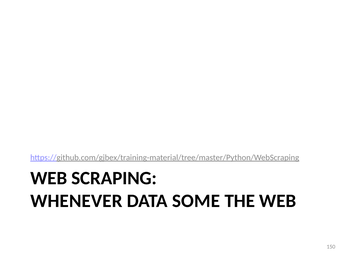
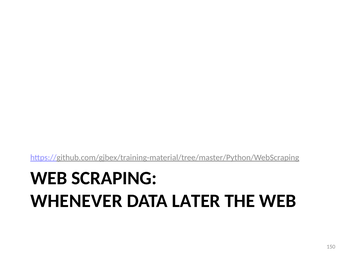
SOME: SOME -> LATER
